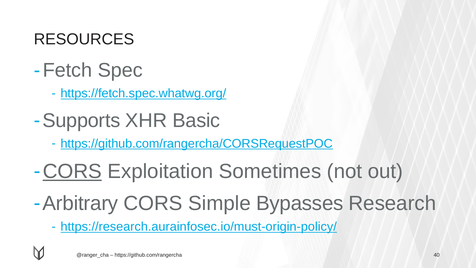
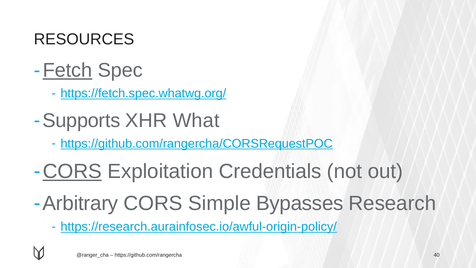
Fetch underline: none -> present
Basic: Basic -> What
Sometimes: Sometimes -> Credentials
https://research.aurainfosec.io/must-origin-policy/: https://research.aurainfosec.io/must-origin-policy/ -> https://research.aurainfosec.io/awful-origin-policy/
